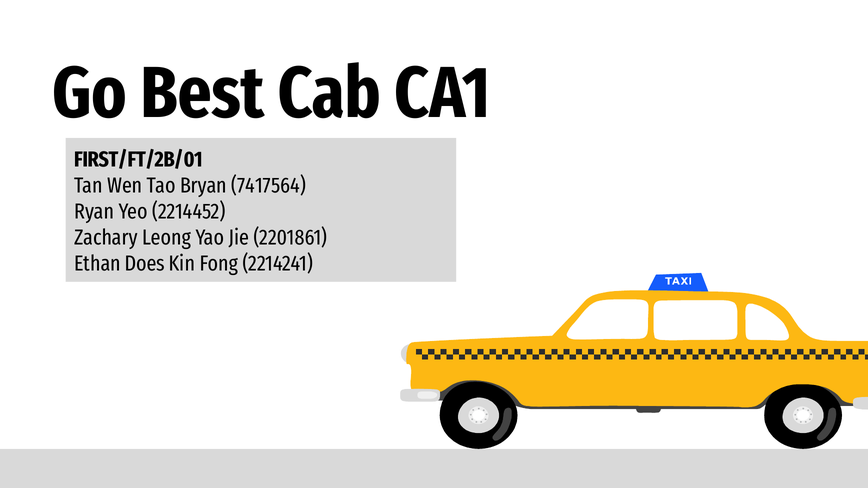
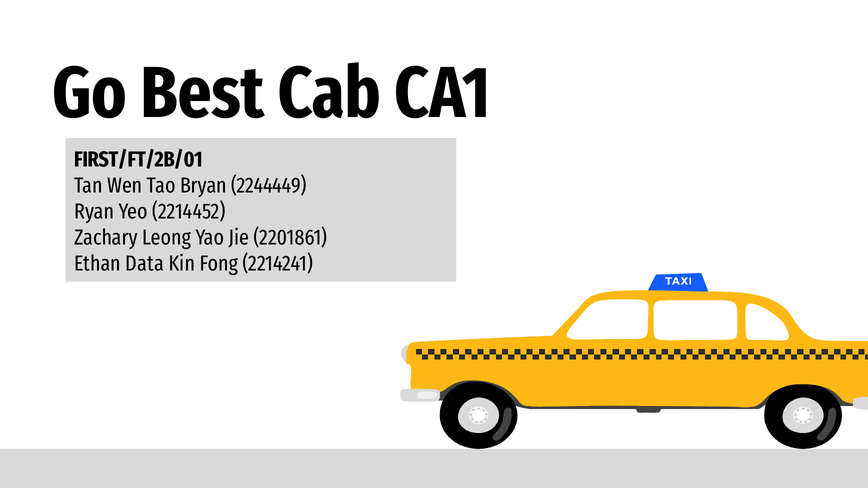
7417564: 7417564 -> 2244449
Does: Does -> Data
